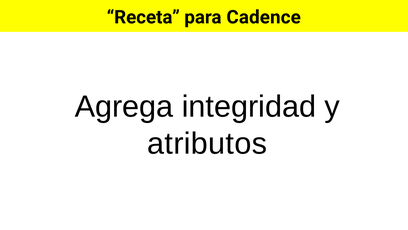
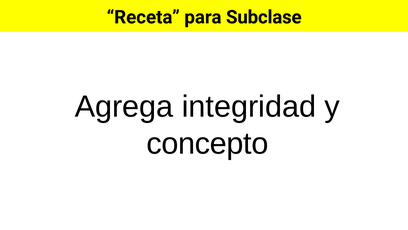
Cadence: Cadence -> Subclase
atributos: atributos -> concepto
